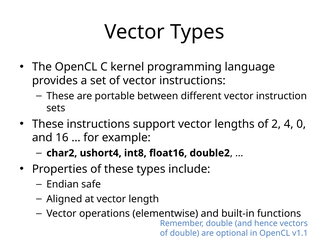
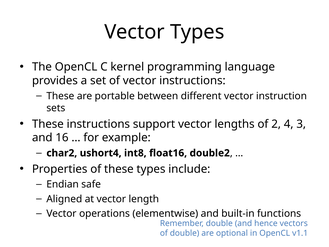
0: 0 -> 3
